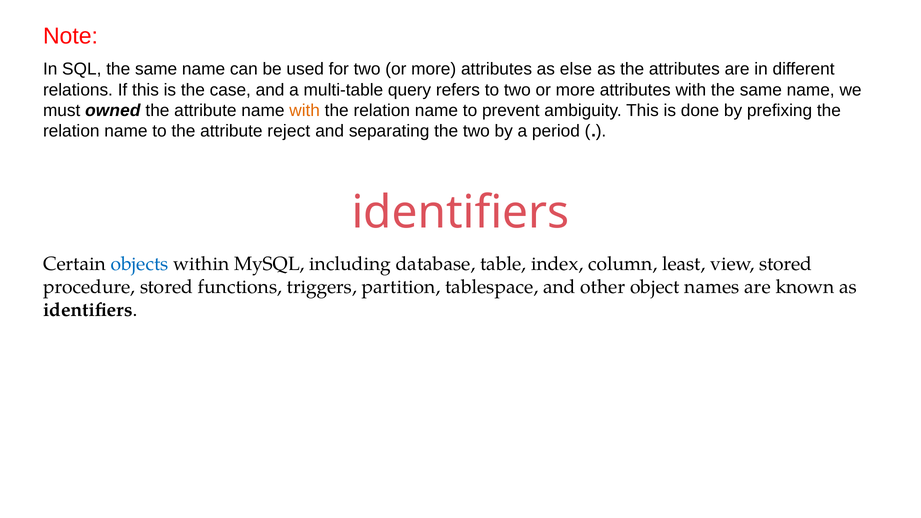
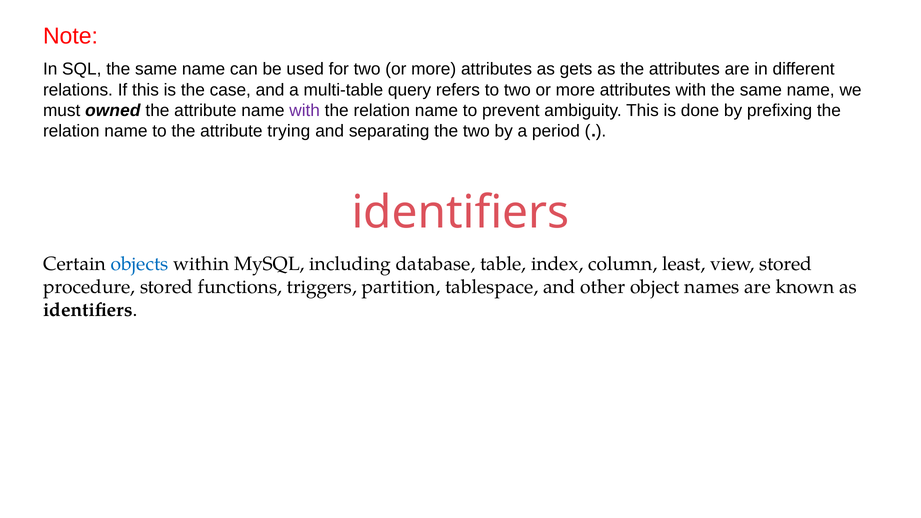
else: else -> gets
with at (305, 111) colour: orange -> purple
reject: reject -> trying
